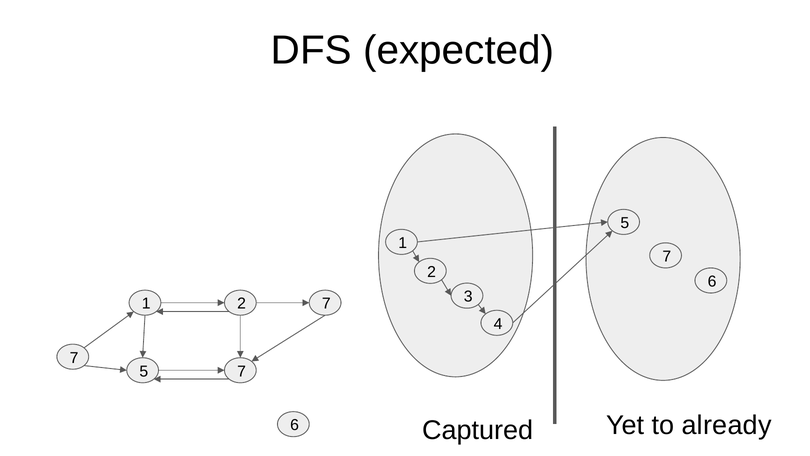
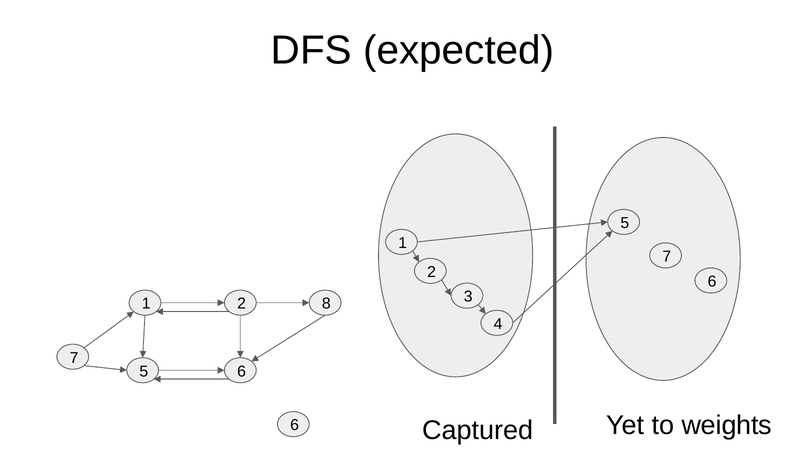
1 2 7: 7 -> 8
5 7: 7 -> 6
already: already -> weights
